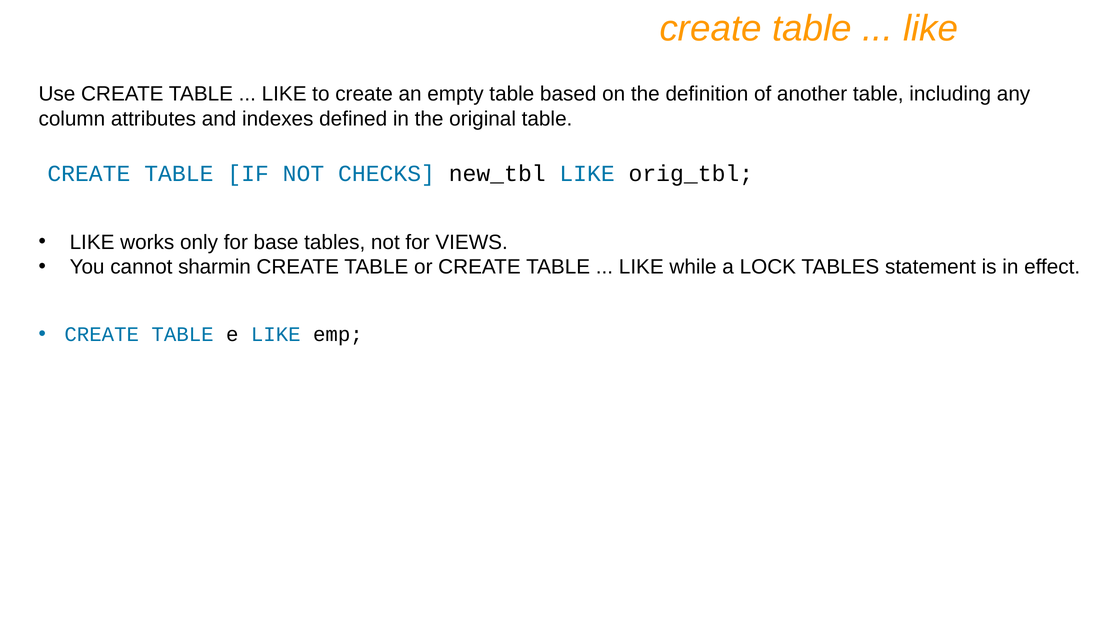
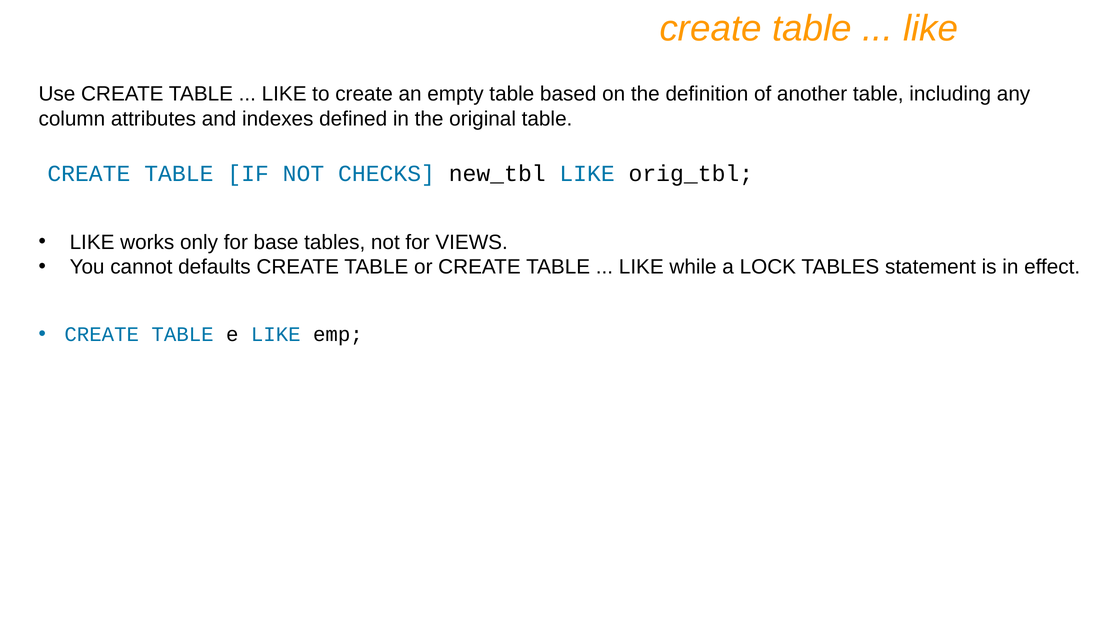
sharmin: sharmin -> defaults
